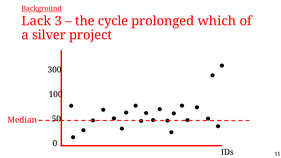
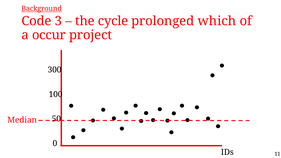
Lack: Lack -> Code
silver: silver -> occur
